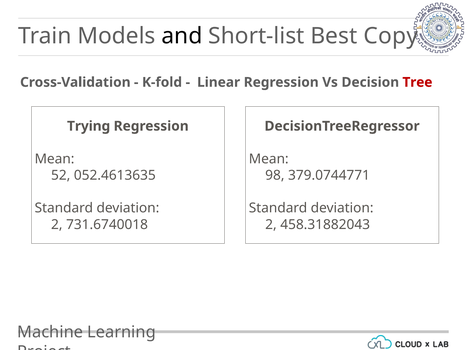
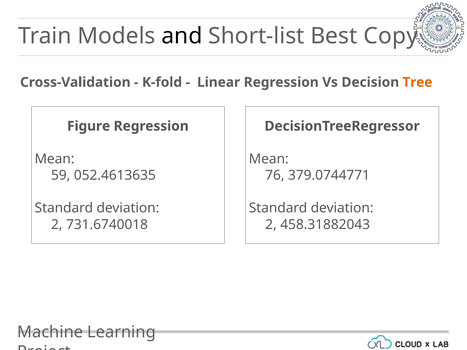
Tree colour: red -> orange
Trying: Trying -> Figure
52: 52 -> 59
98: 98 -> 76
